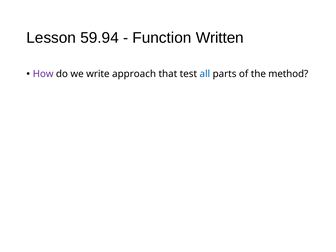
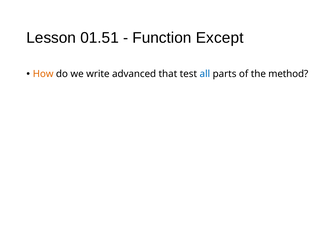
59.94: 59.94 -> 01.51
Written: Written -> Except
How colour: purple -> orange
approach: approach -> advanced
